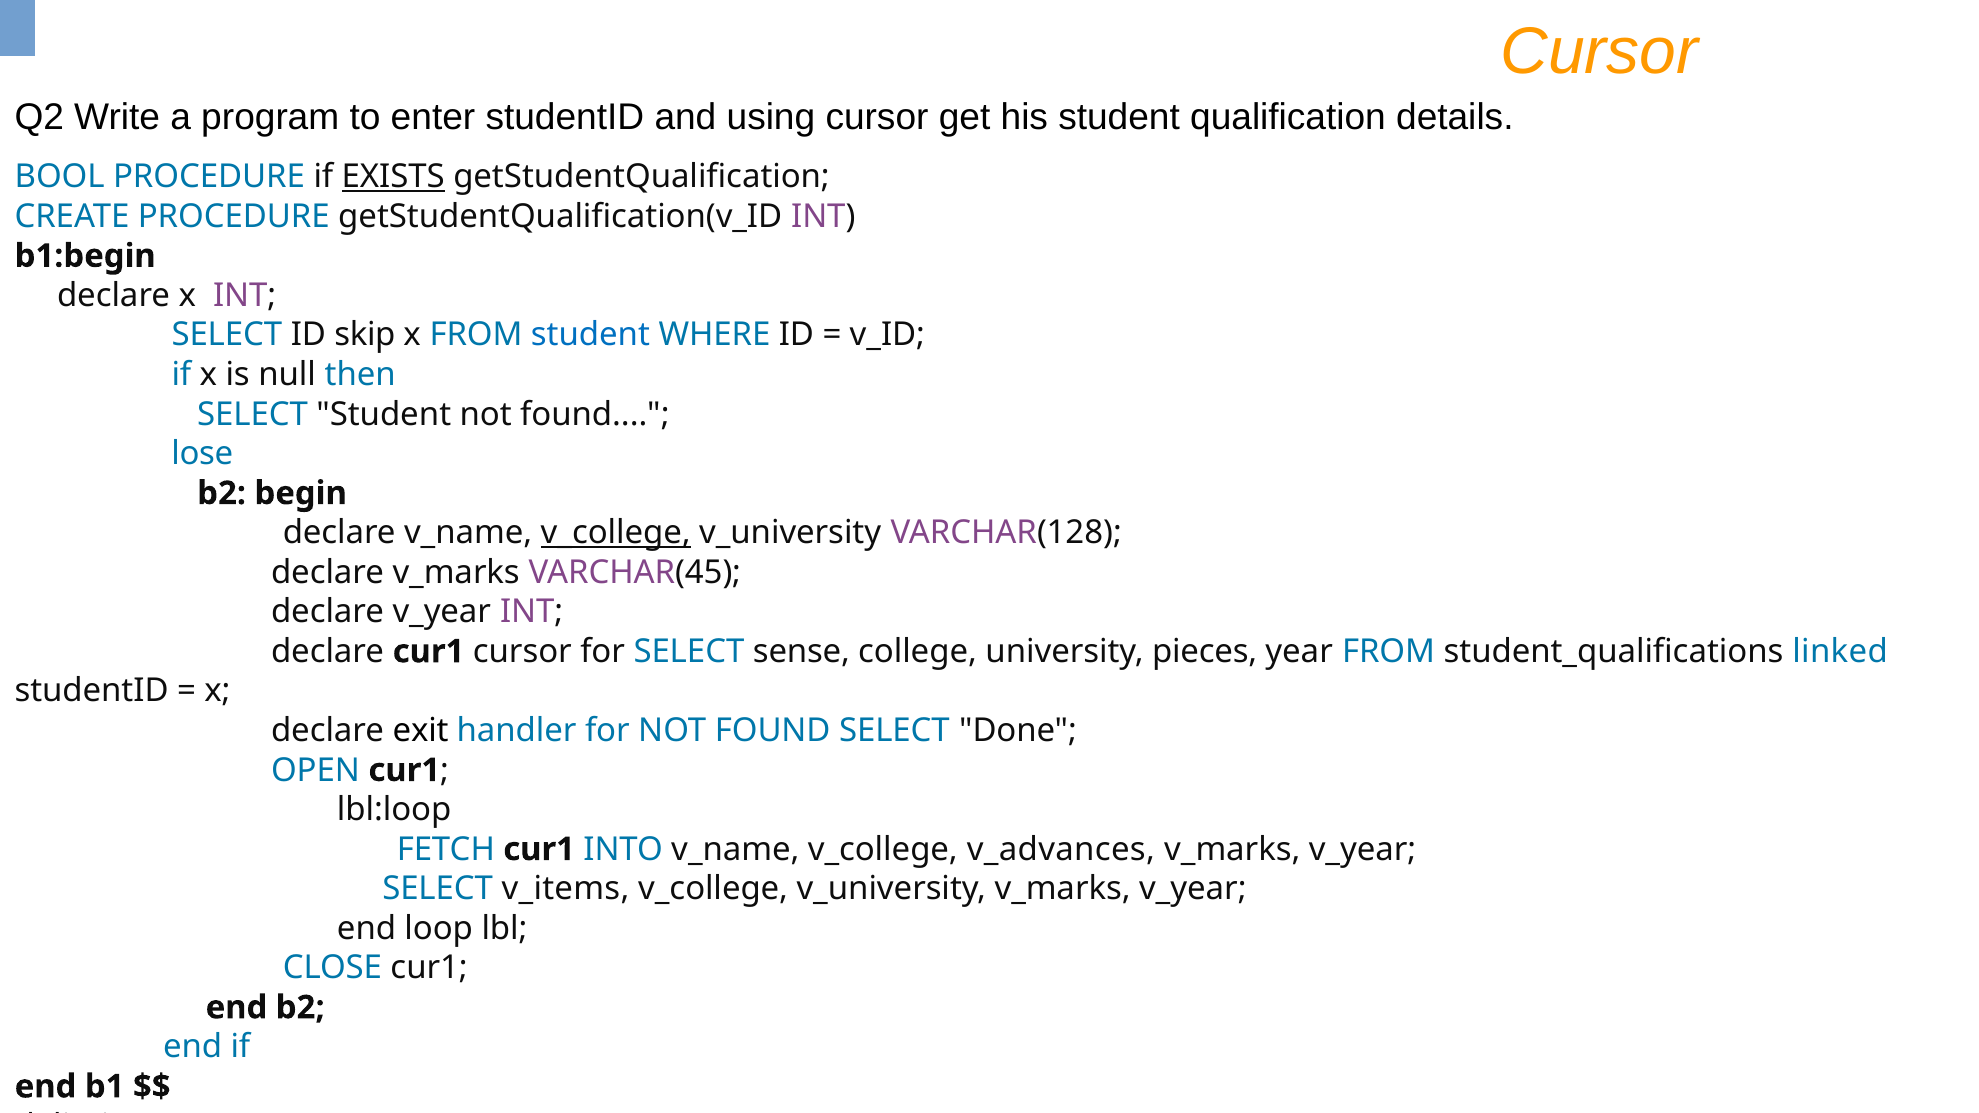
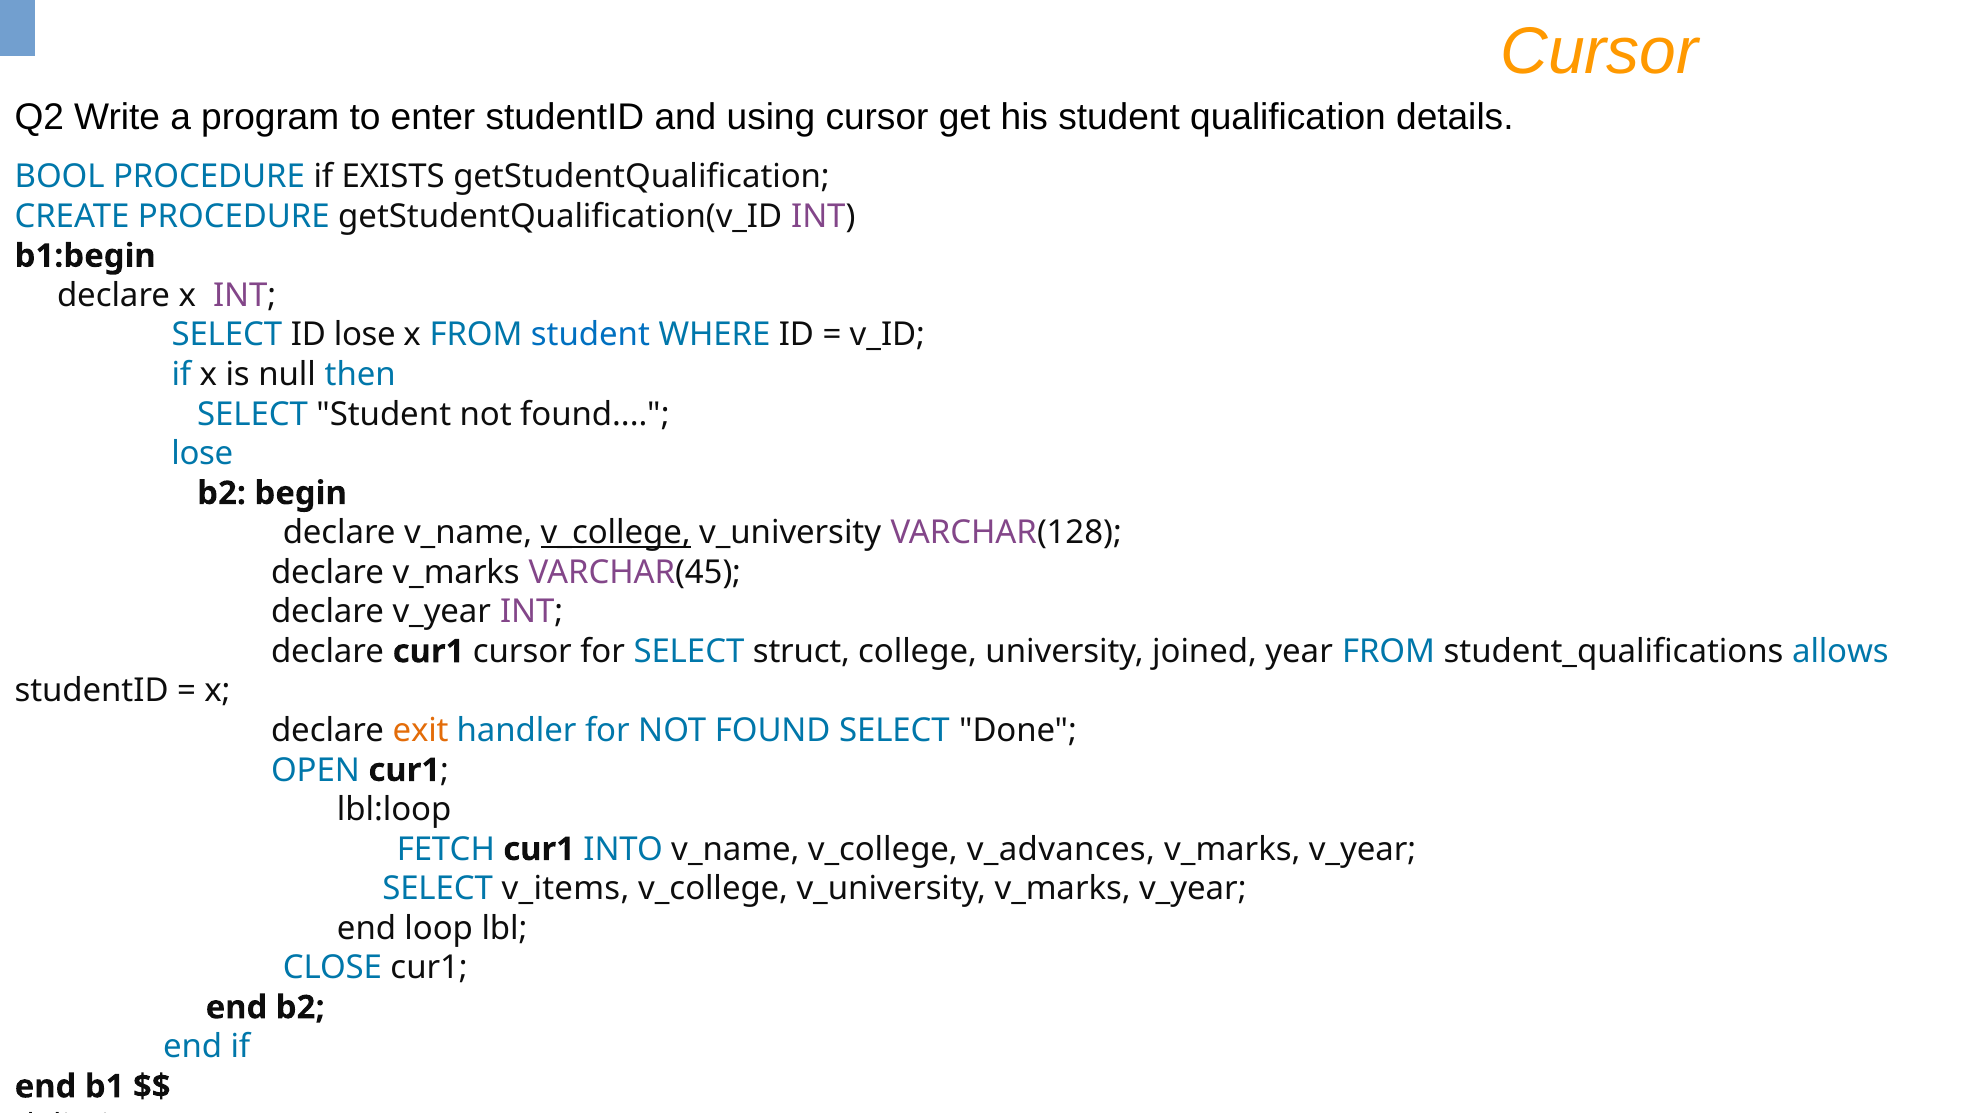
EXISTS underline: present -> none
ID skip: skip -> lose
sense: sense -> struct
pieces: pieces -> joined
linked: linked -> allows
exit colour: black -> orange
